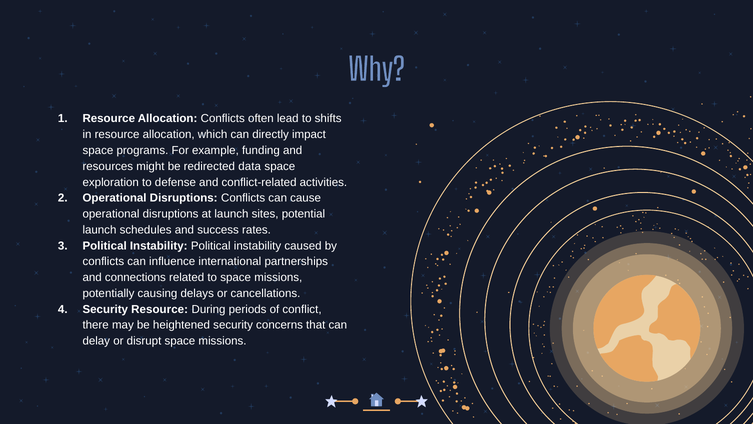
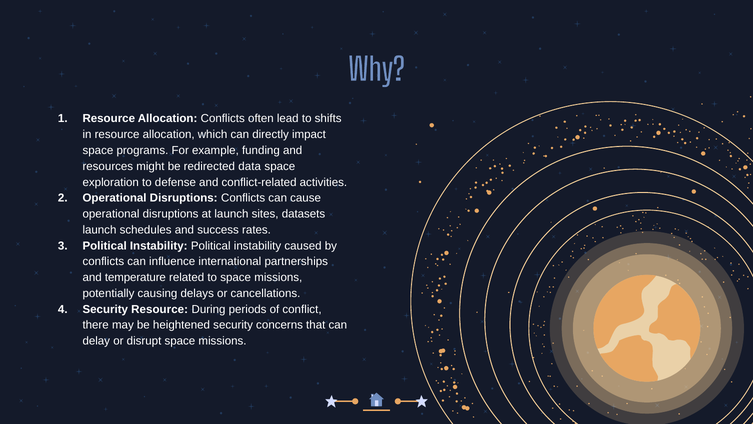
potential: potential -> datasets
connections: connections -> temperature
